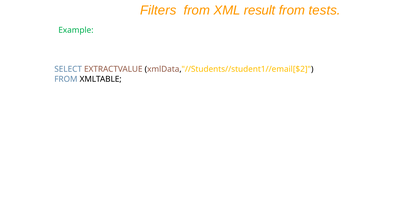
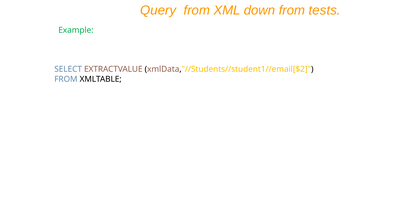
Filters: Filters -> Query
result: result -> down
